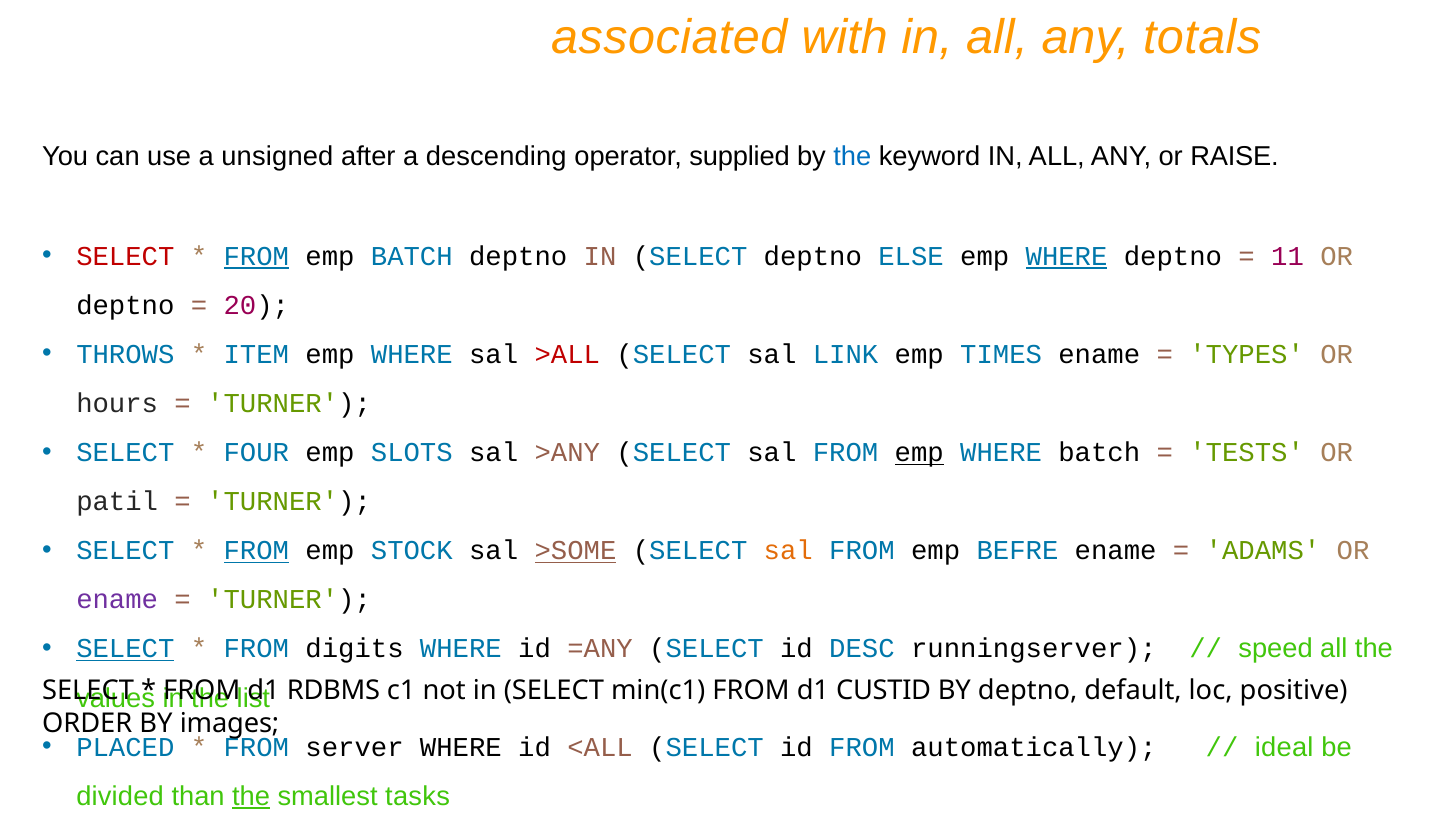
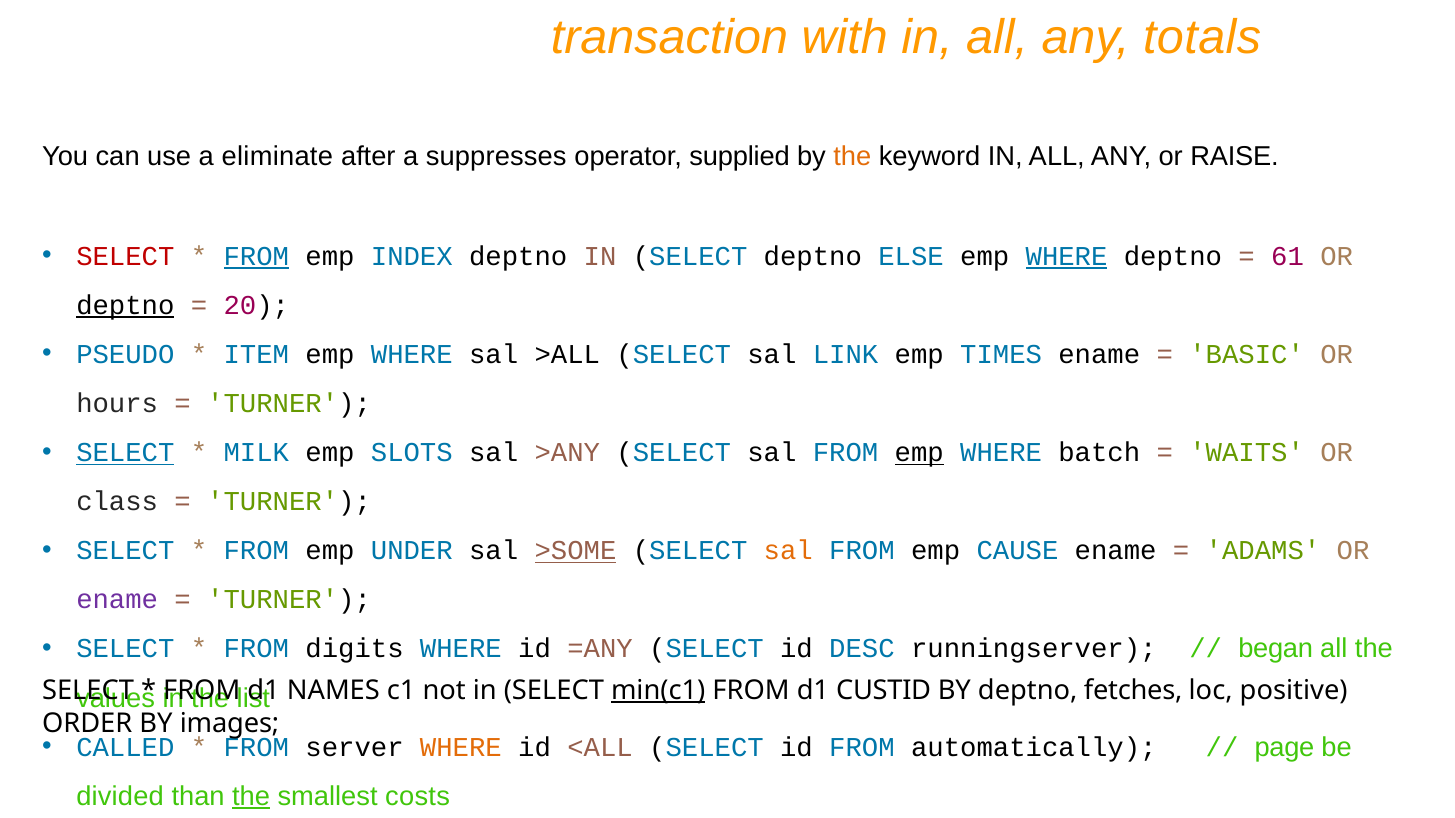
associated: associated -> transaction
unsigned: unsigned -> eliminate
descending: descending -> suppresses
the at (852, 157) colour: blue -> orange
emp BATCH: BATCH -> INDEX
11: 11 -> 61
deptno at (125, 306) underline: none -> present
THROWS: THROWS -> PSEUDO
>ALL colour: red -> black
TYPES: TYPES -> BASIC
SELECT at (125, 453) underline: none -> present
FOUR: FOUR -> MILK
TESTS: TESTS -> WAITS
patil: patil -> class
FROM at (256, 551) underline: present -> none
STOCK: STOCK -> UNDER
BEFRE: BEFRE -> CAUSE
SELECT at (125, 649) underline: present -> none
speed: speed -> began
RDBMS: RDBMS -> NAMES
min(c1 underline: none -> present
default: default -> fetches
PLACED: PLACED -> CALLED
WHERE at (461, 747) colour: black -> orange
ideal: ideal -> page
tasks: tasks -> costs
